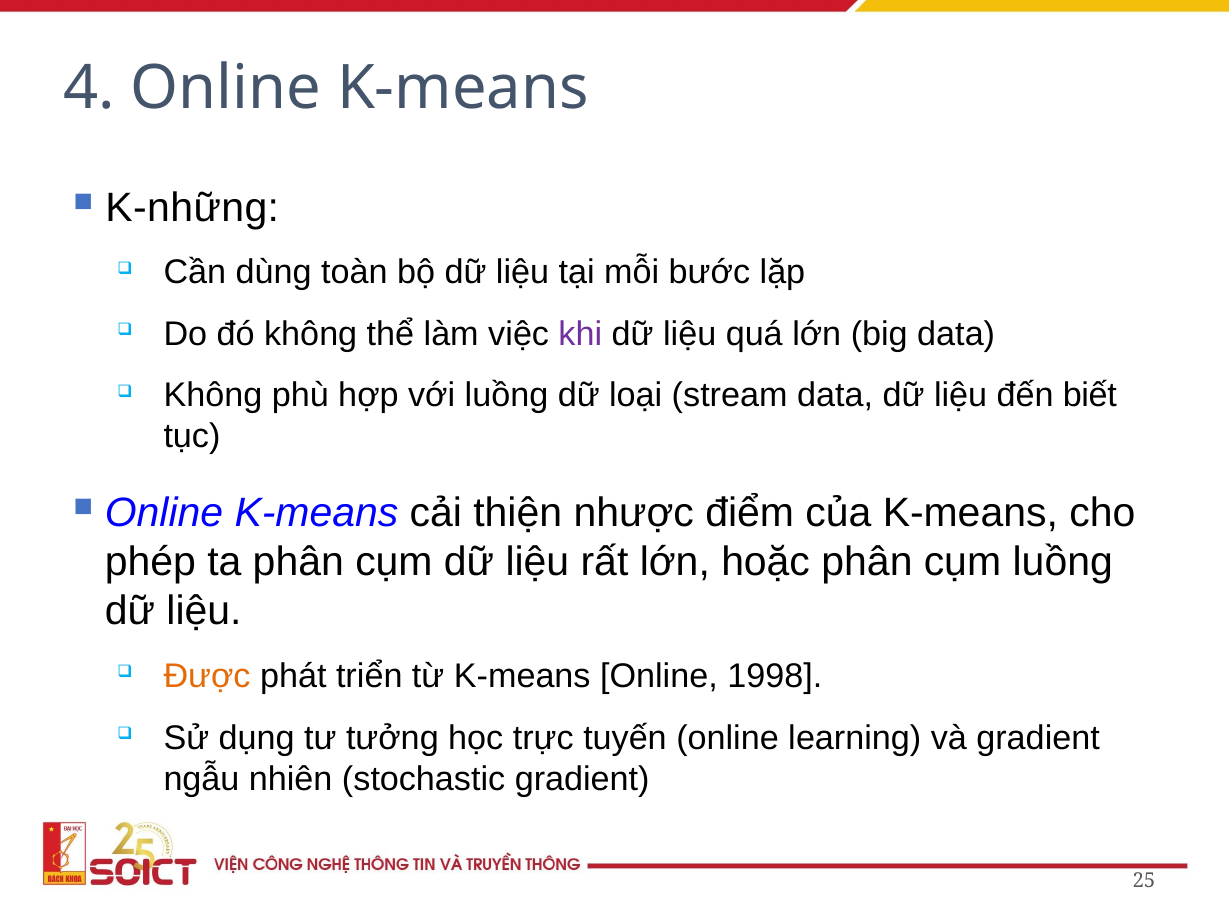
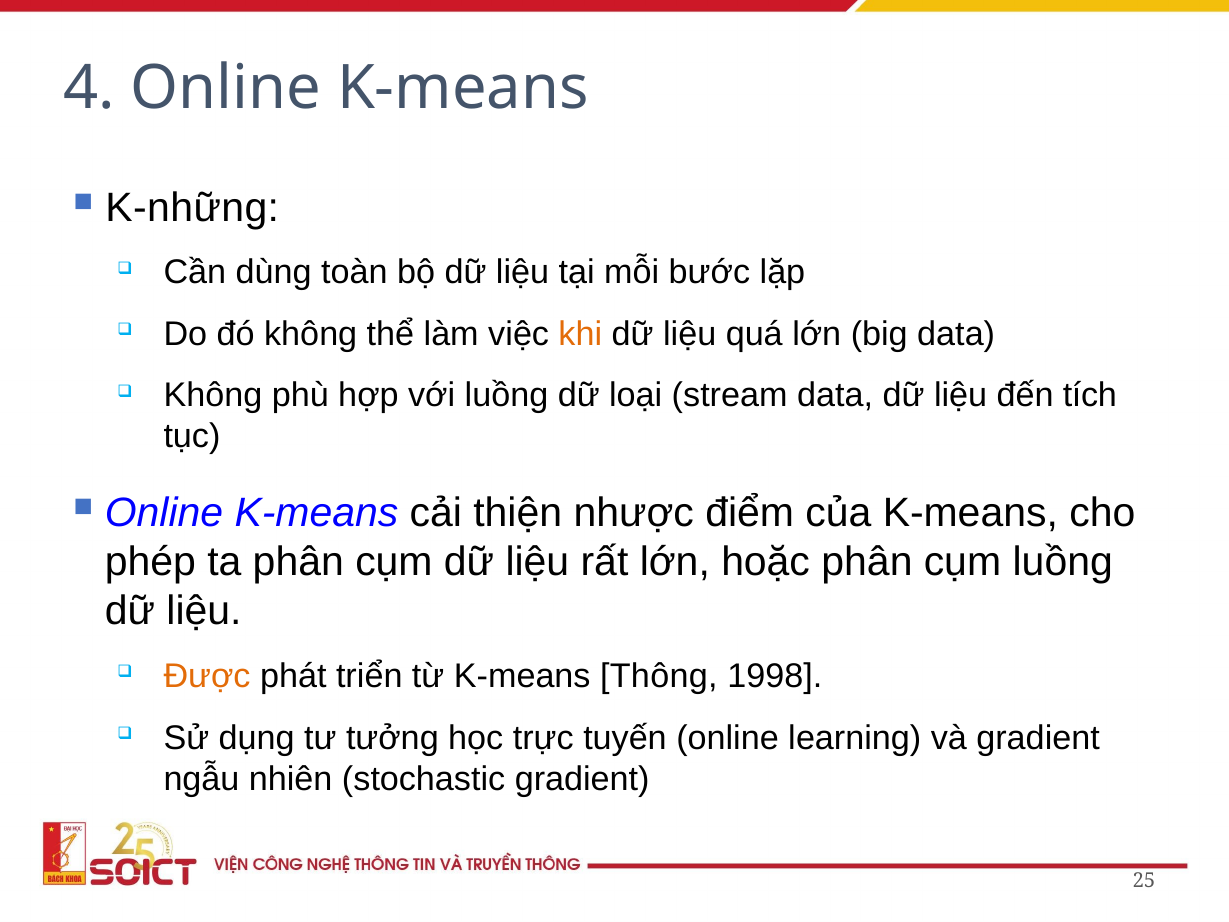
khi colour: purple -> orange
biết: biết -> tích
K-means Online: Online -> Thông
